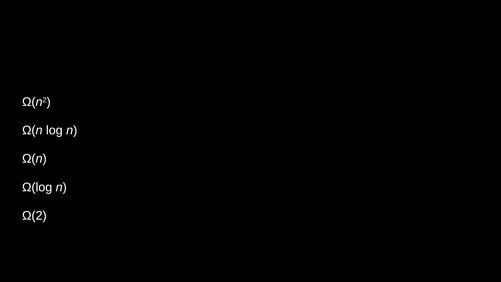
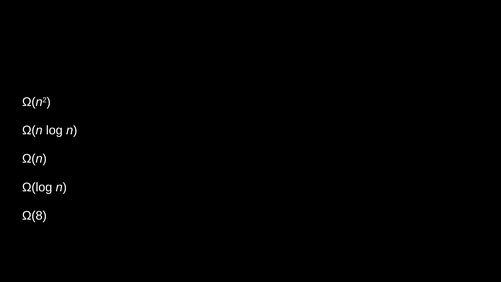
Ω(2: Ω(2 -> Ω(8
